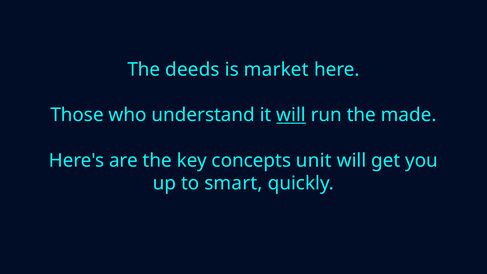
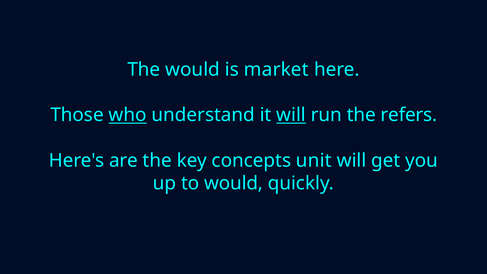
The deeds: deeds -> would
who underline: none -> present
made: made -> refers
to smart: smart -> would
